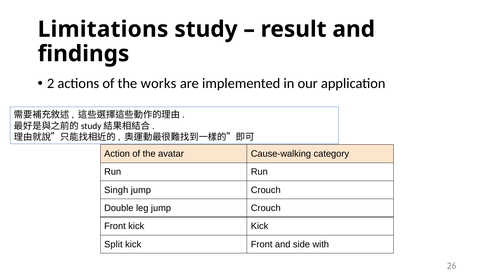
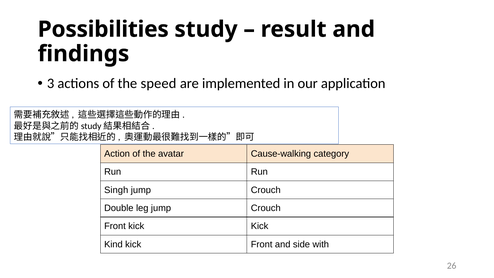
Limitations: Limitations -> Possibilities
2: 2 -> 3
works: works -> speed
Split: Split -> Kind
